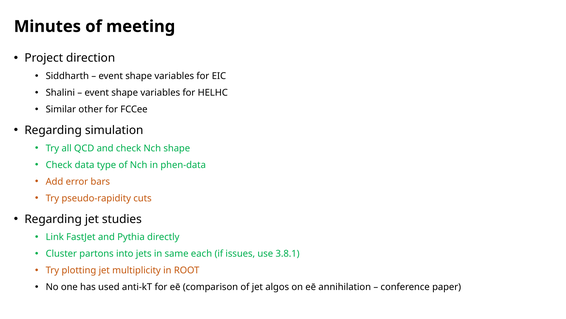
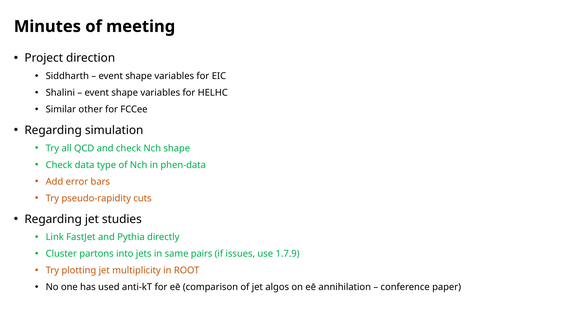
each: each -> pairs
3.8.1: 3.8.1 -> 1.7.9
